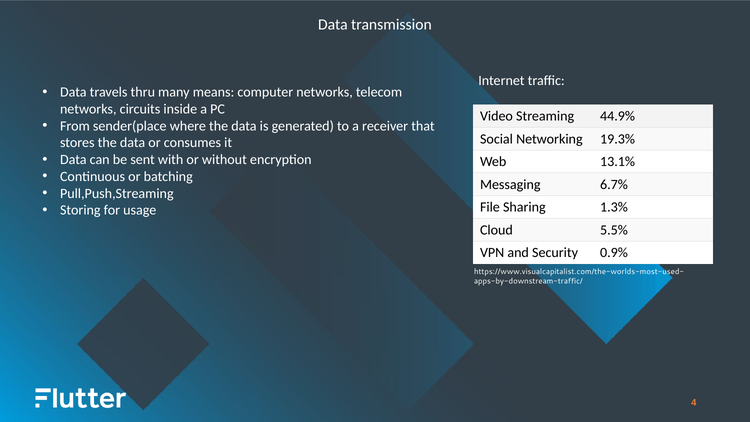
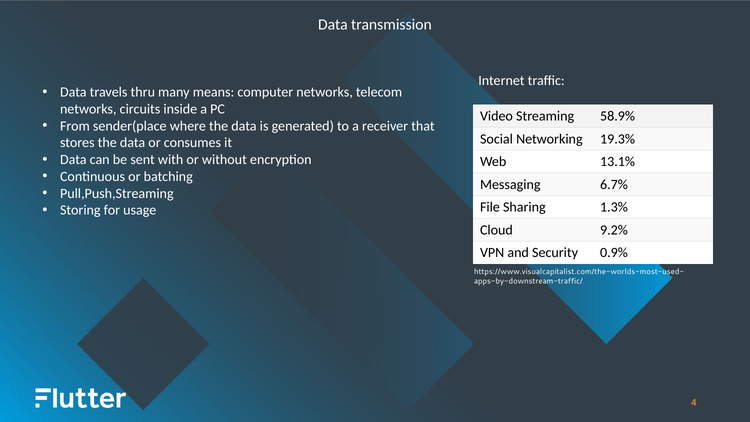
44.9%: 44.9% -> 58.9%
5.5%: 5.5% -> 9.2%
